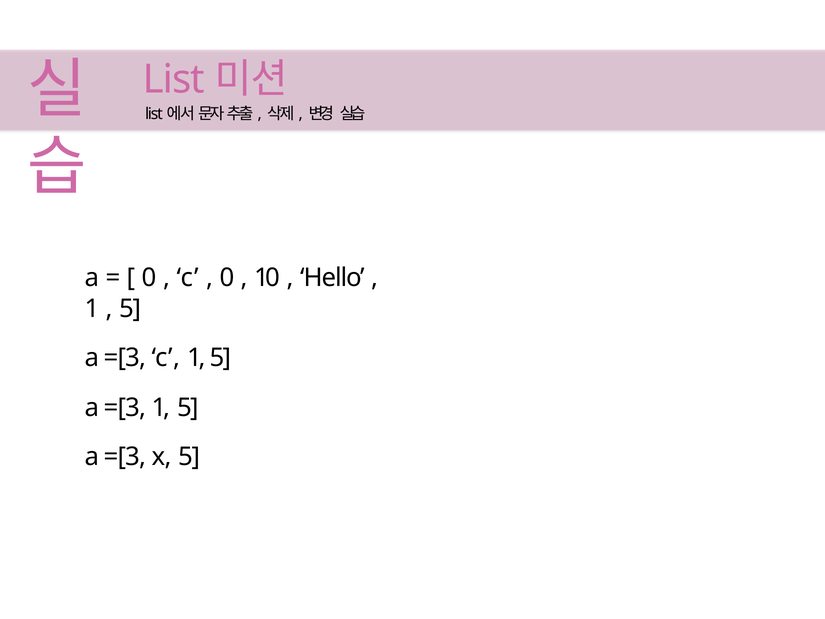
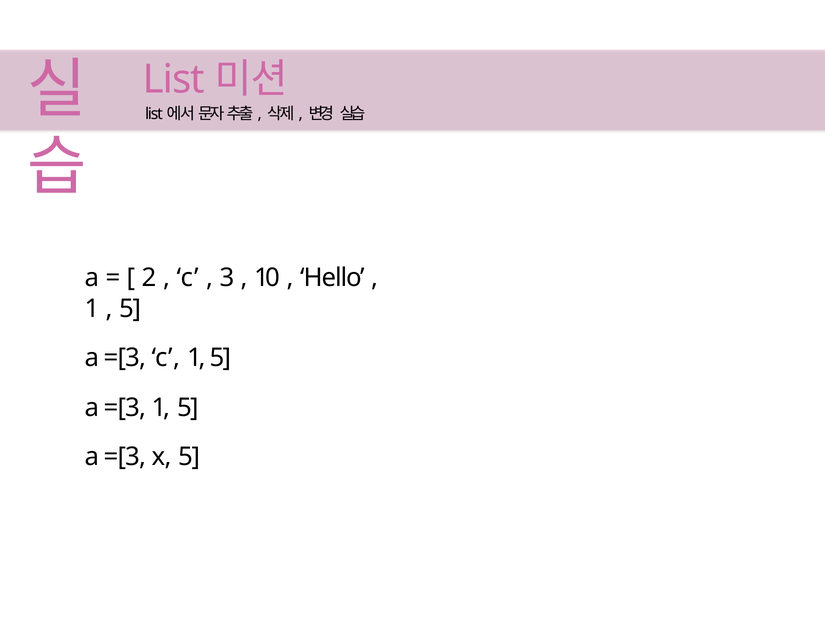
0 at (149, 277): 0 -> 2
0 at (227, 277): 0 -> 3
